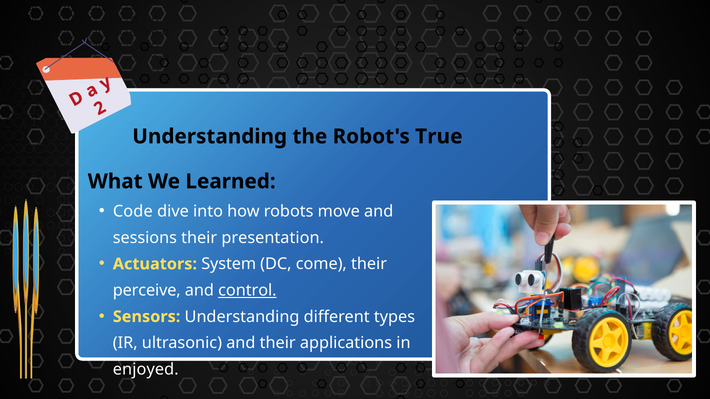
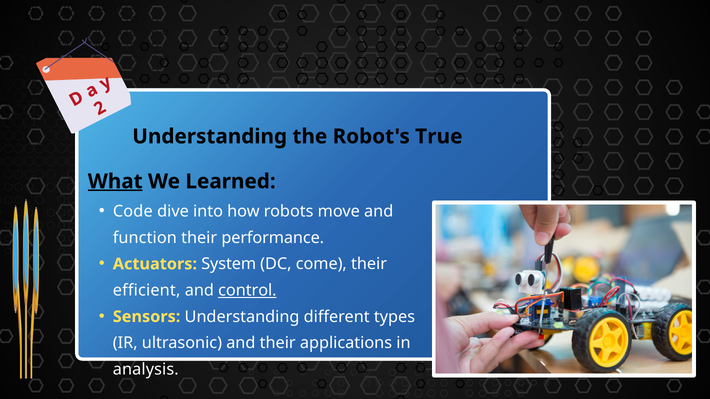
What underline: none -> present
sessions: sessions -> function
presentation: presentation -> performance
perceive: perceive -> efficient
enjoyed: enjoyed -> analysis
